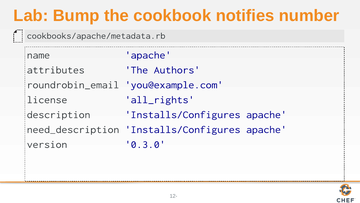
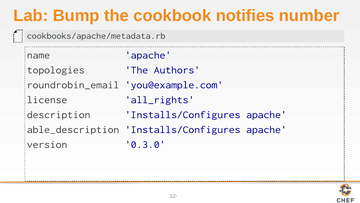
attributes: attributes -> topologies
need_description: need_description -> able_description
